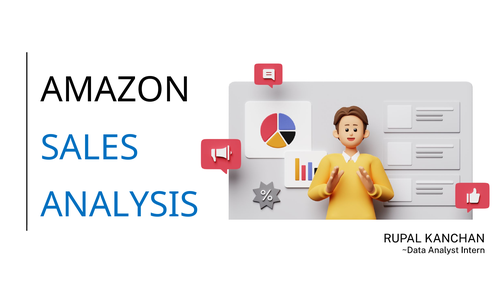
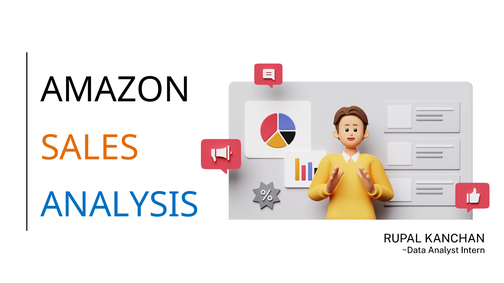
SALES colour: blue -> orange
